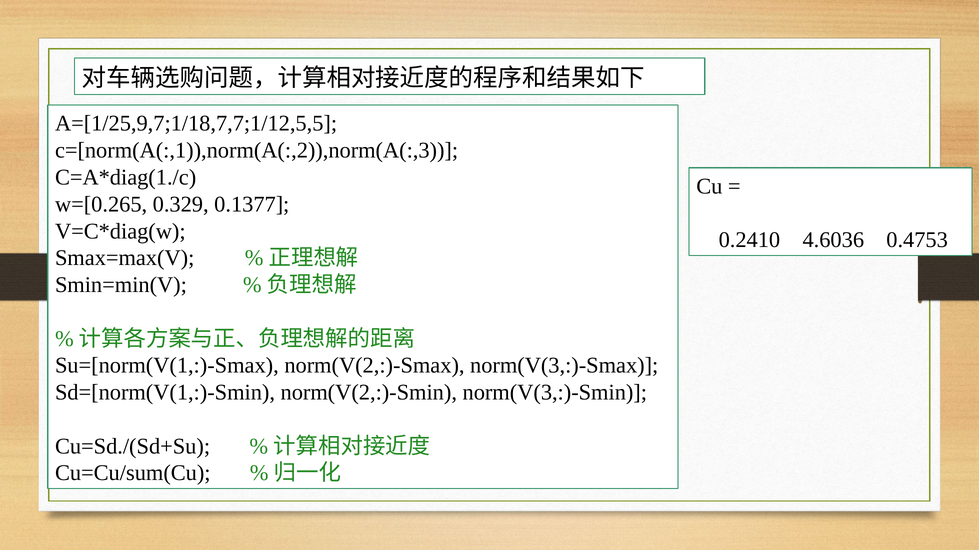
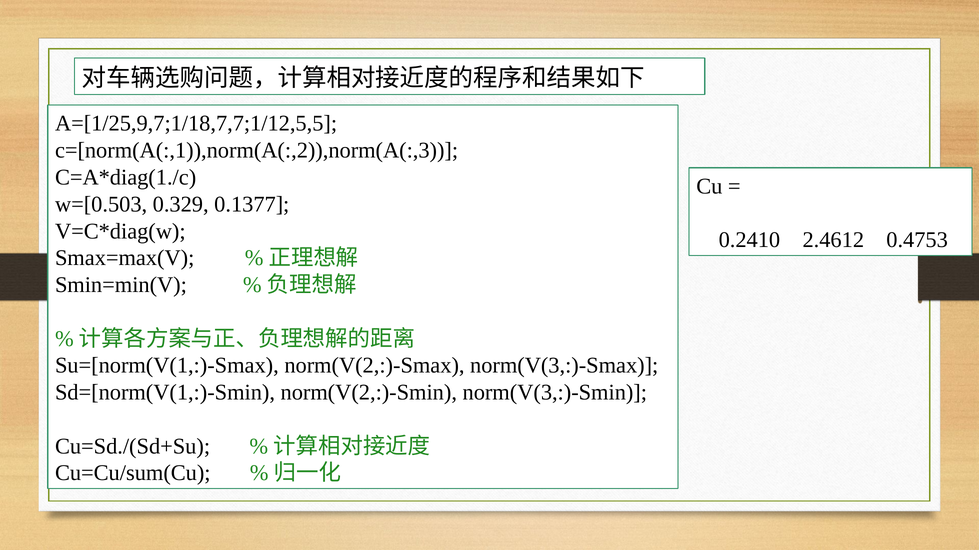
w=[0.265: w=[0.265 -> w=[0.503
4.6036: 4.6036 -> 2.4612
